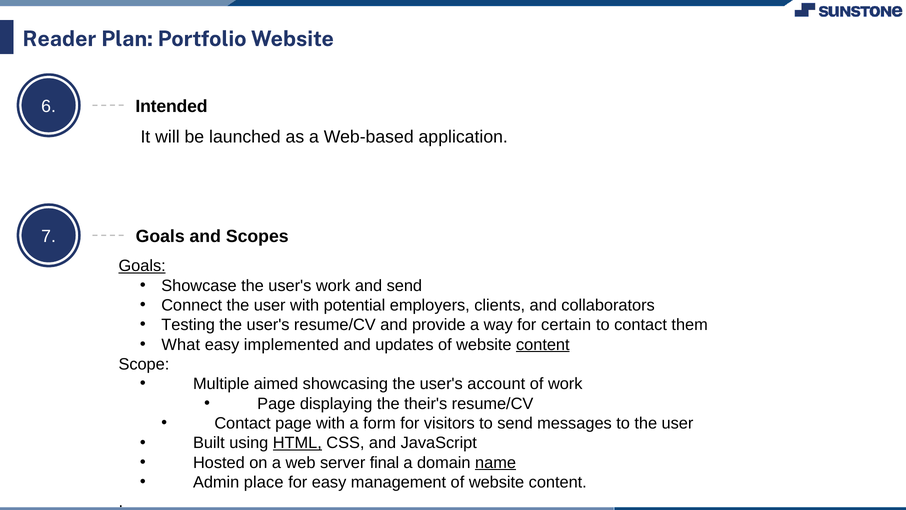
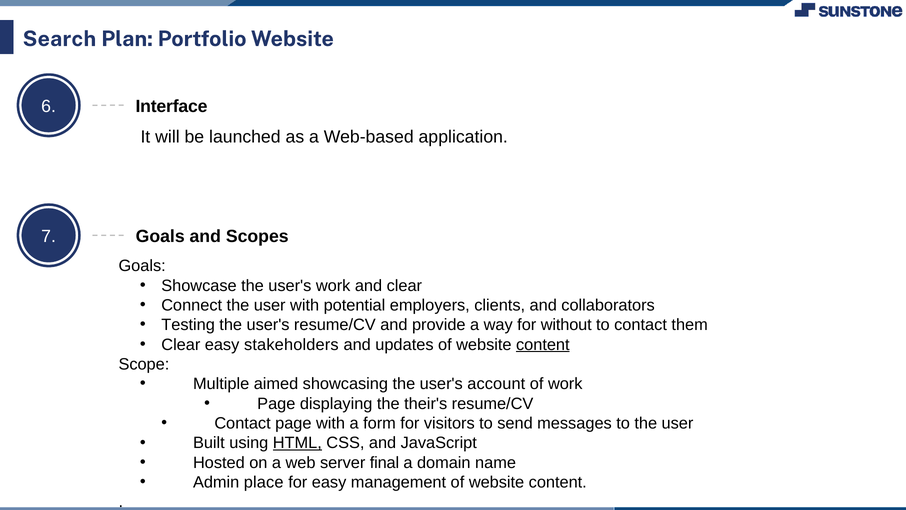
Reader: Reader -> Search
Intended: Intended -> Interface
Goals at (142, 266) underline: present -> none
and send: send -> clear
certain: certain -> without
What at (181, 344): What -> Clear
implemented: implemented -> stakeholders
name underline: present -> none
